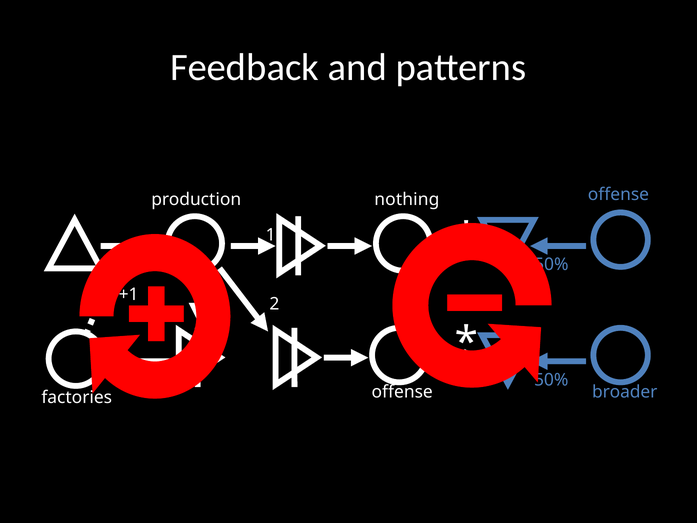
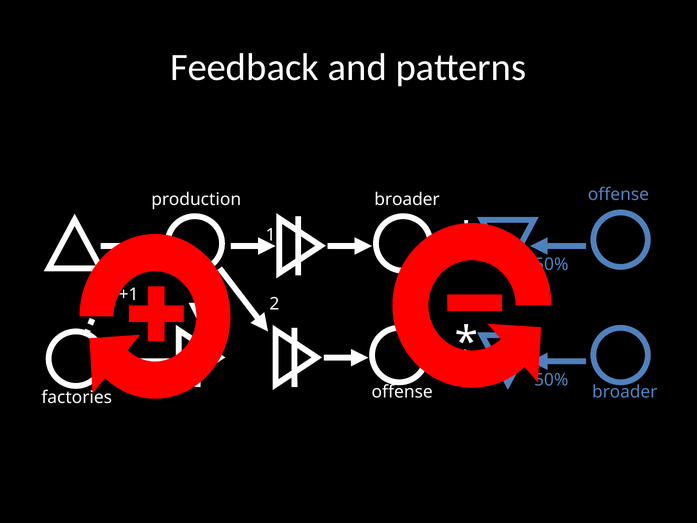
nothing at (407, 200): nothing -> broader
